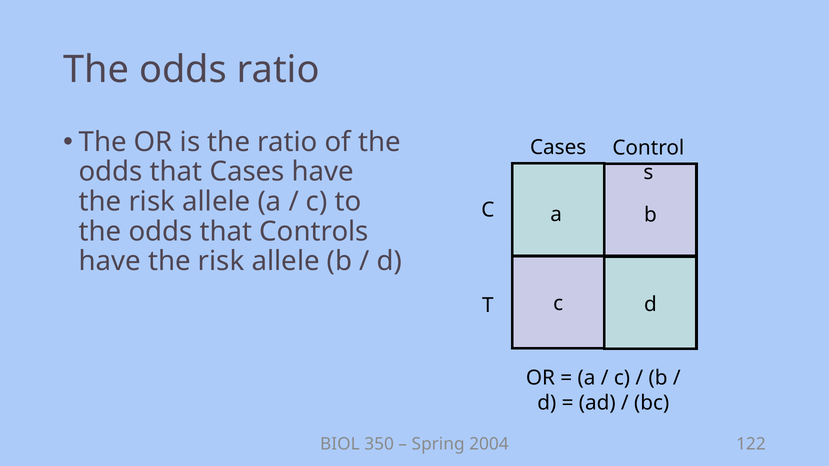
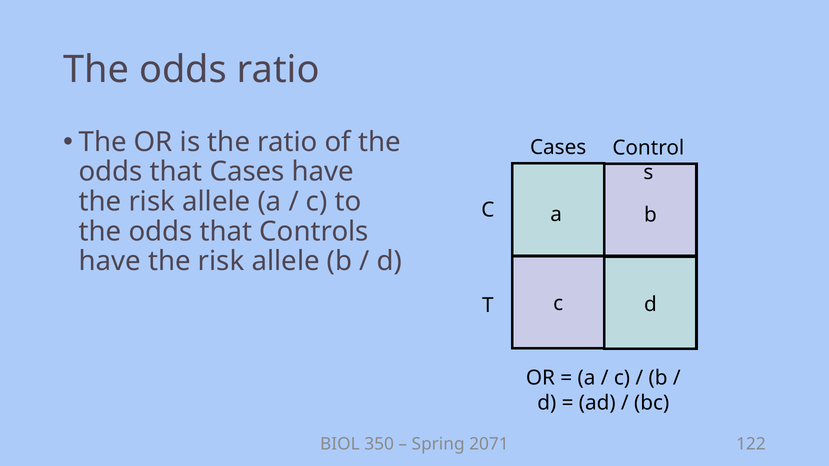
2004: 2004 -> 2071
